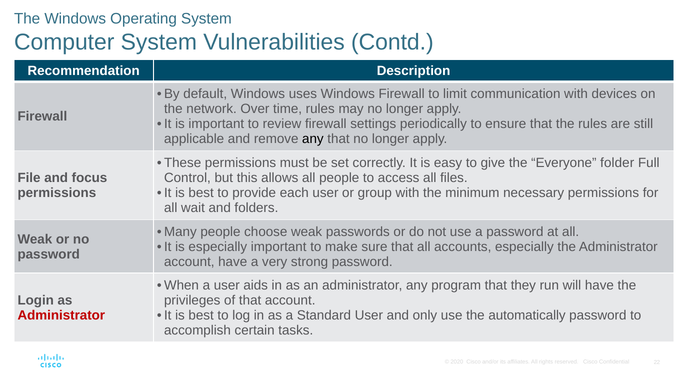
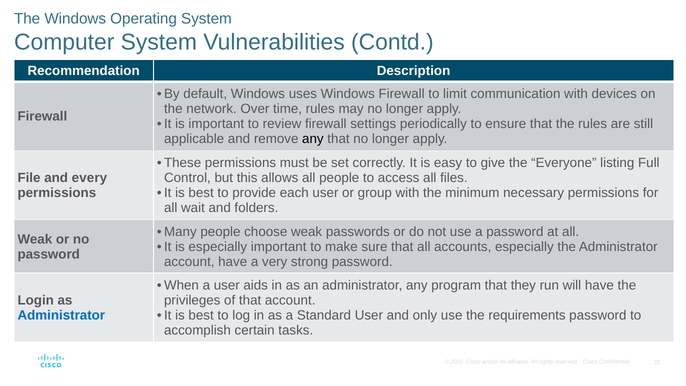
folder: folder -> listing
focus: focus -> every
Administrator at (61, 315) colour: red -> blue
automatically: automatically -> requirements
